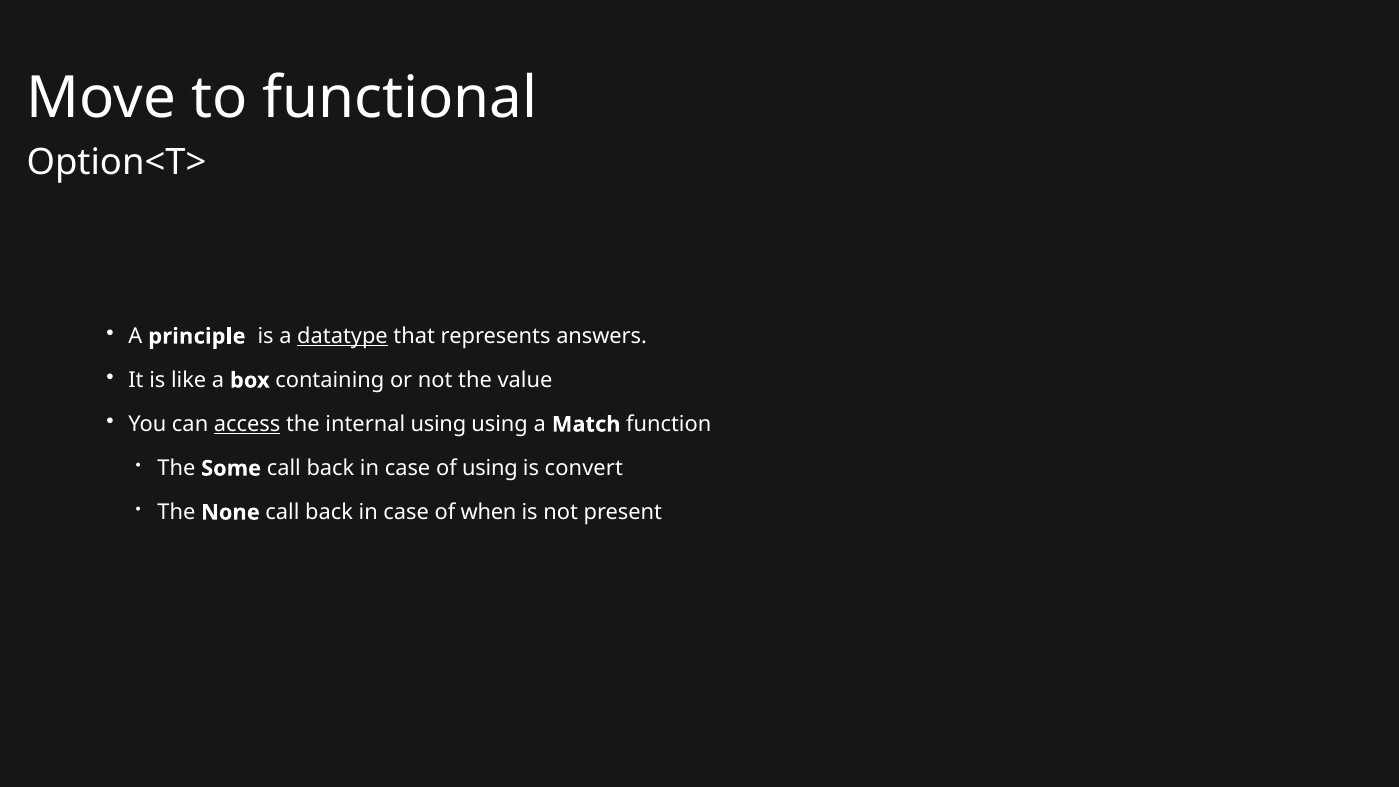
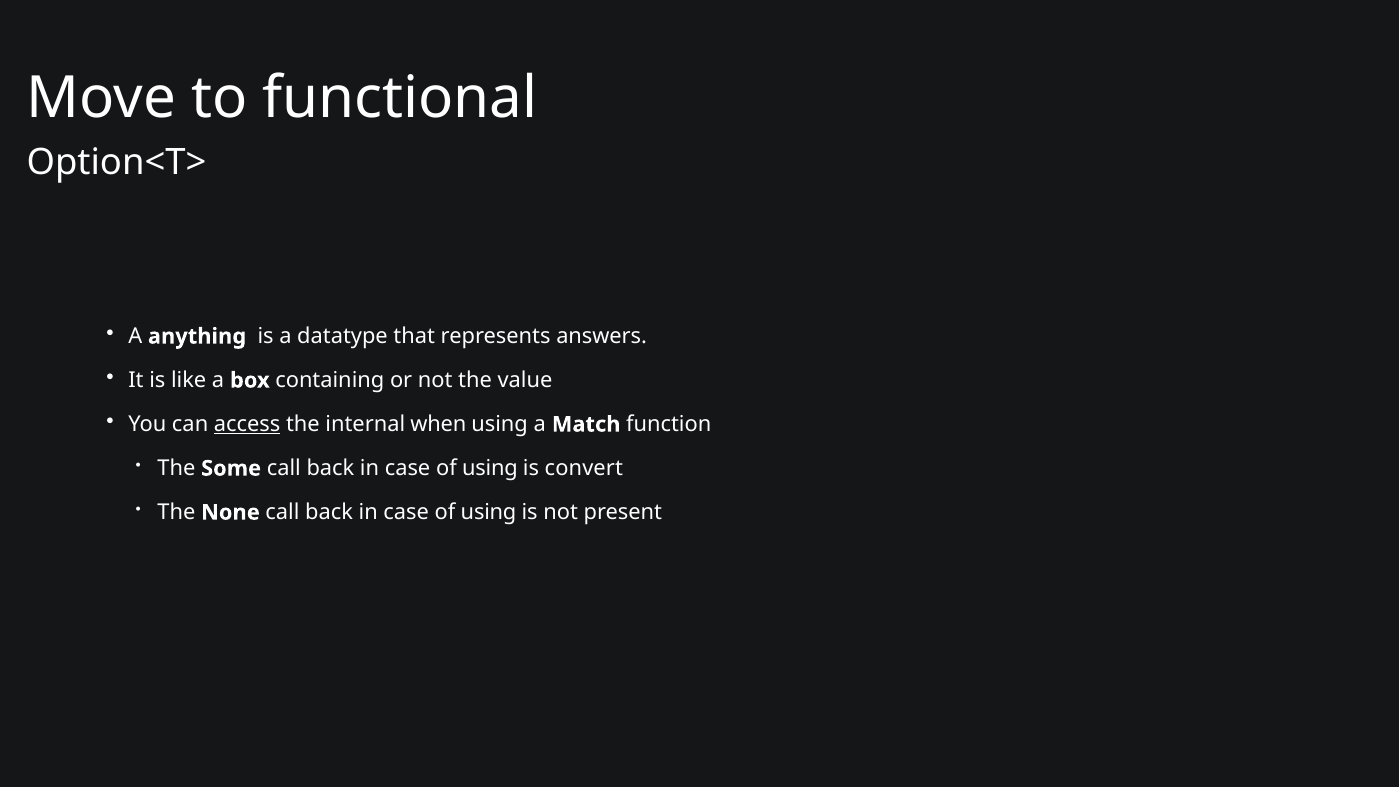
principle: principle -> anything
datatype underline: present -> none
internal using: using -> when
when at (489, 512): when -> using
